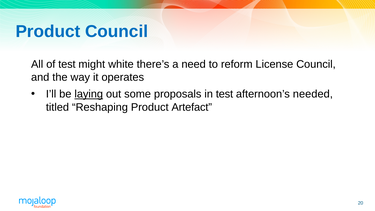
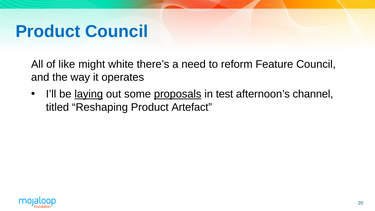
of test: test -> like
License: License -> Feature
proposals underline: none -> present
needed: needed -> channel
